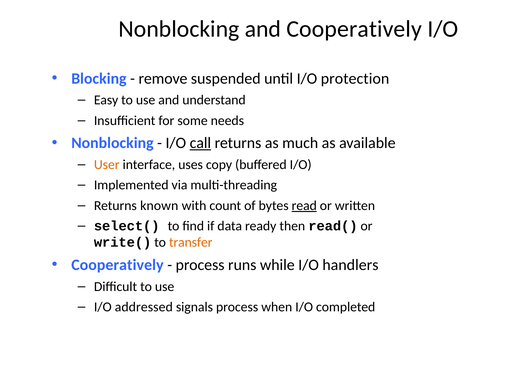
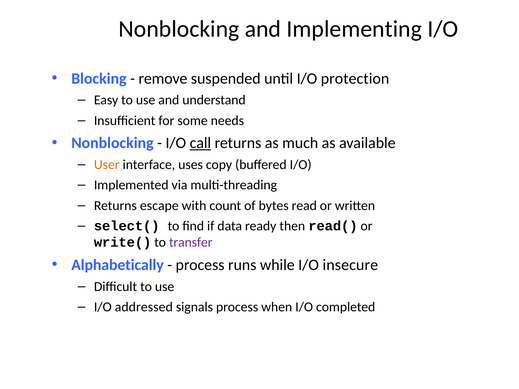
and Cooperatively: Cooperatively -> Implementing
known: known -> escape
read underline: present -> none
transfer colour: orange -> purple
Cooperatively at (117, 265): Cooperatively -> Alphabetically
handlers: handlers -> insecure
